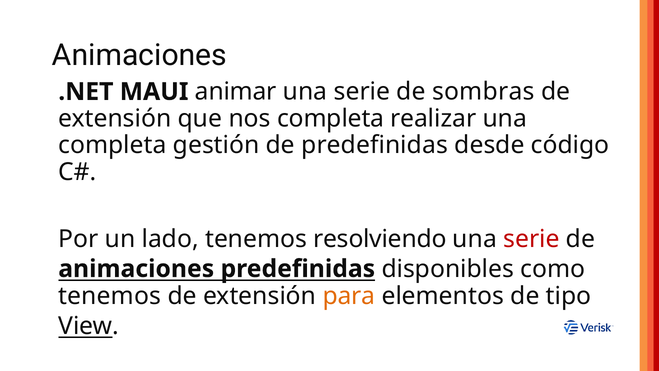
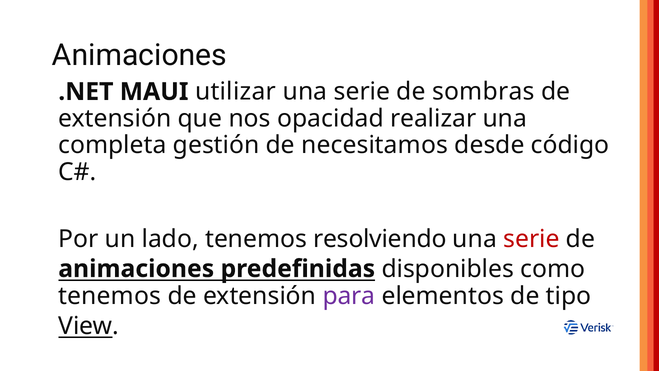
animar: animar -> utilizar
nos completa: completa -> opacidad
de predefinidas: predefinidas -> necesitamos
para colour: orange -> purple
